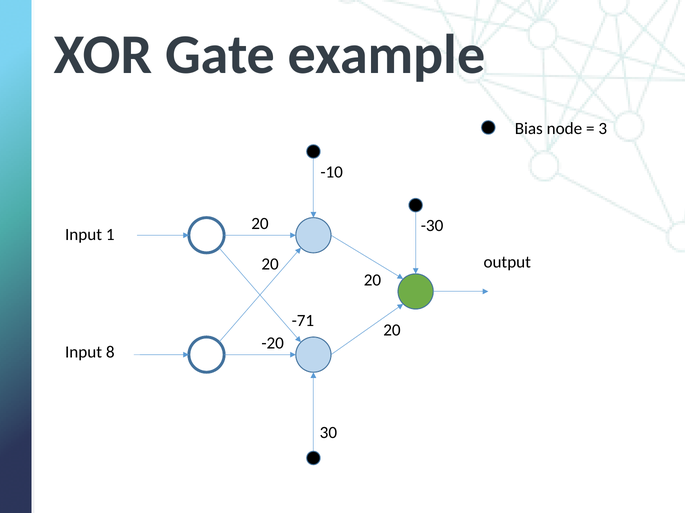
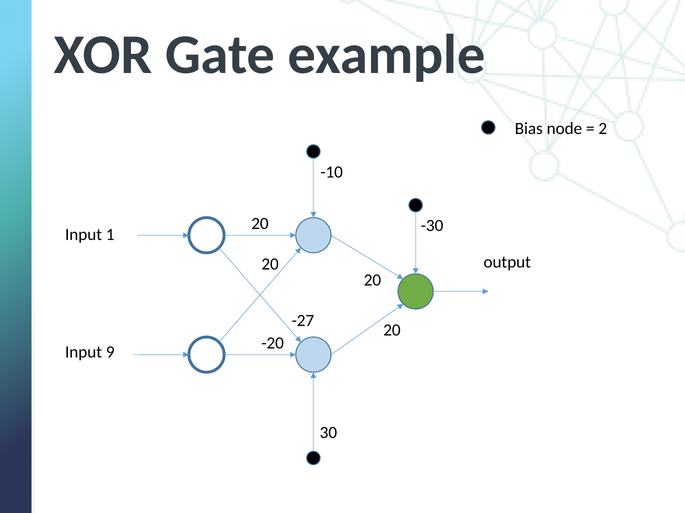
3: 3 -> 2
-71: -71 -> -27
8: 8 -> 9
